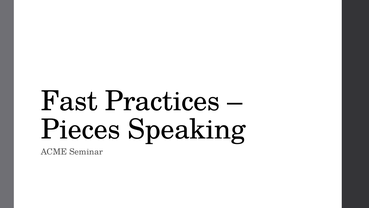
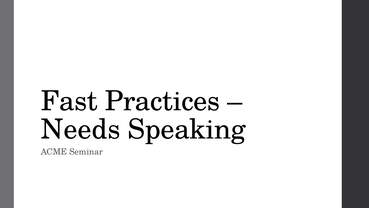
Pieces: Pieces -> Needs
